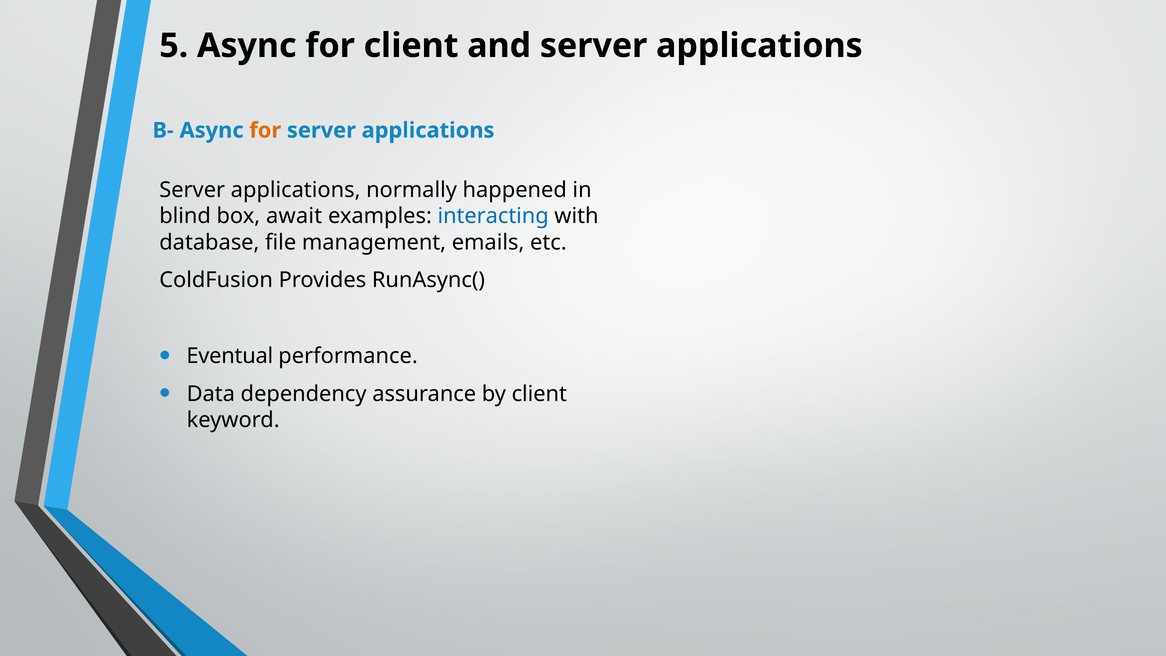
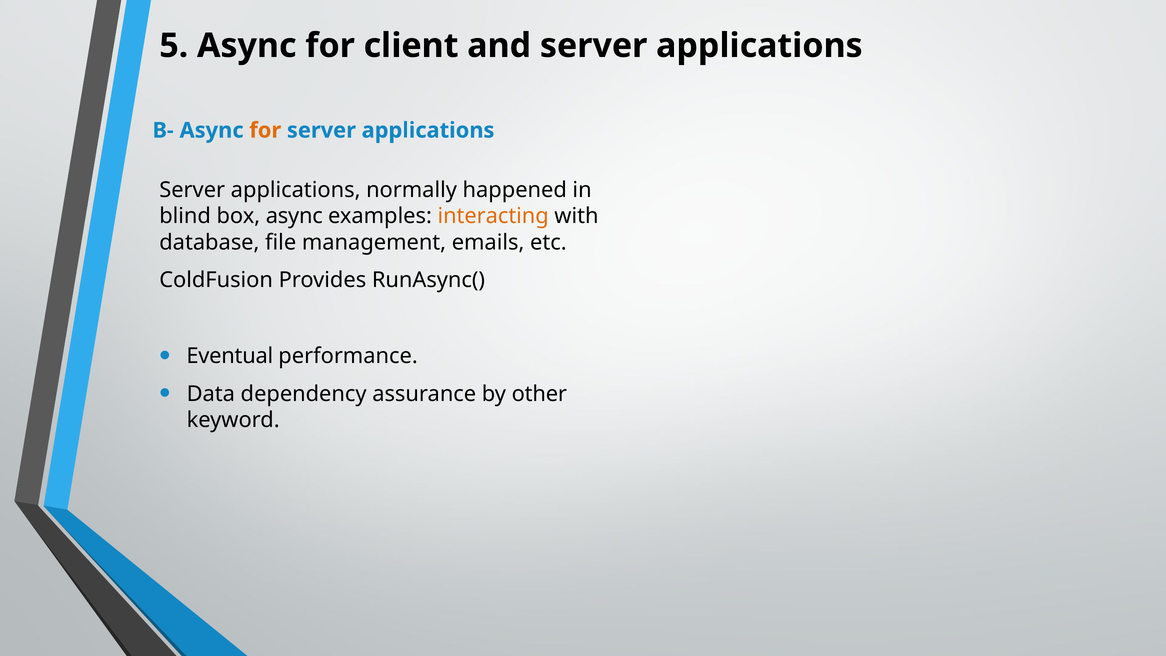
box await: await -> async
interacting colour: blue -> orange
by client: client -> other
